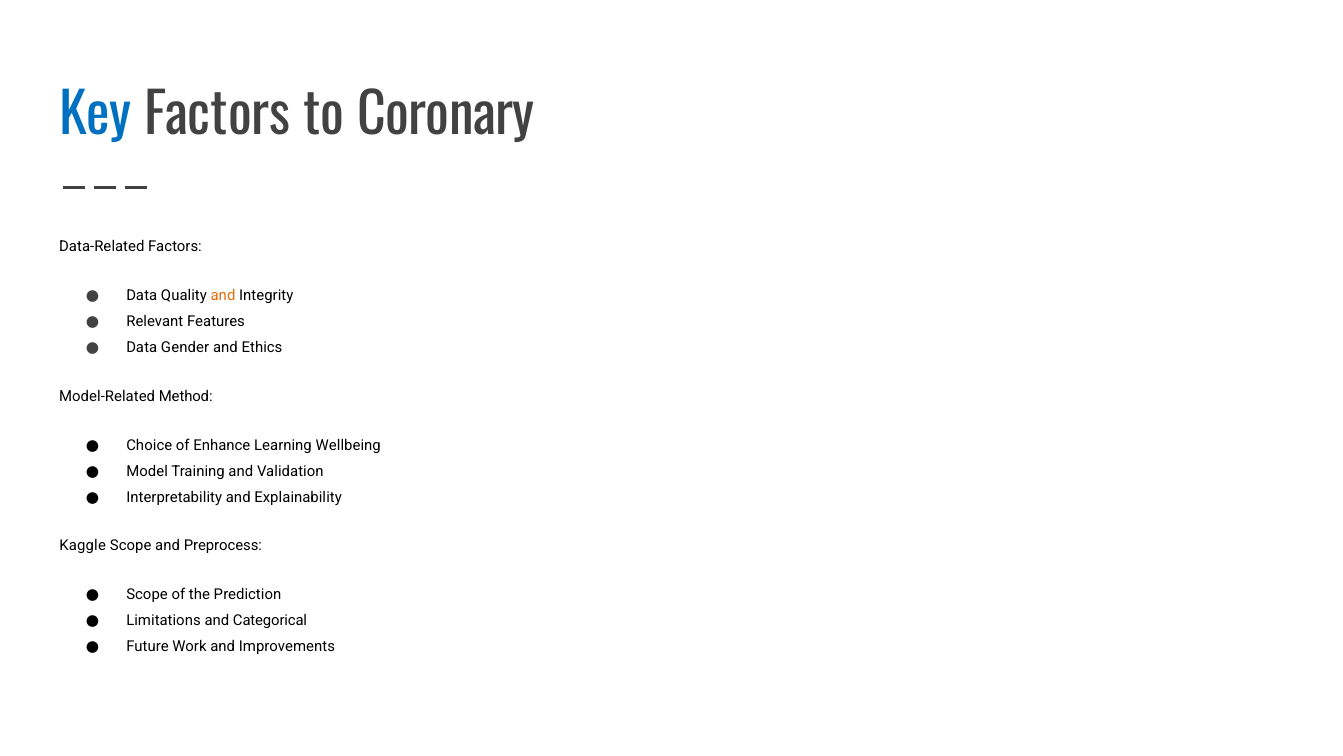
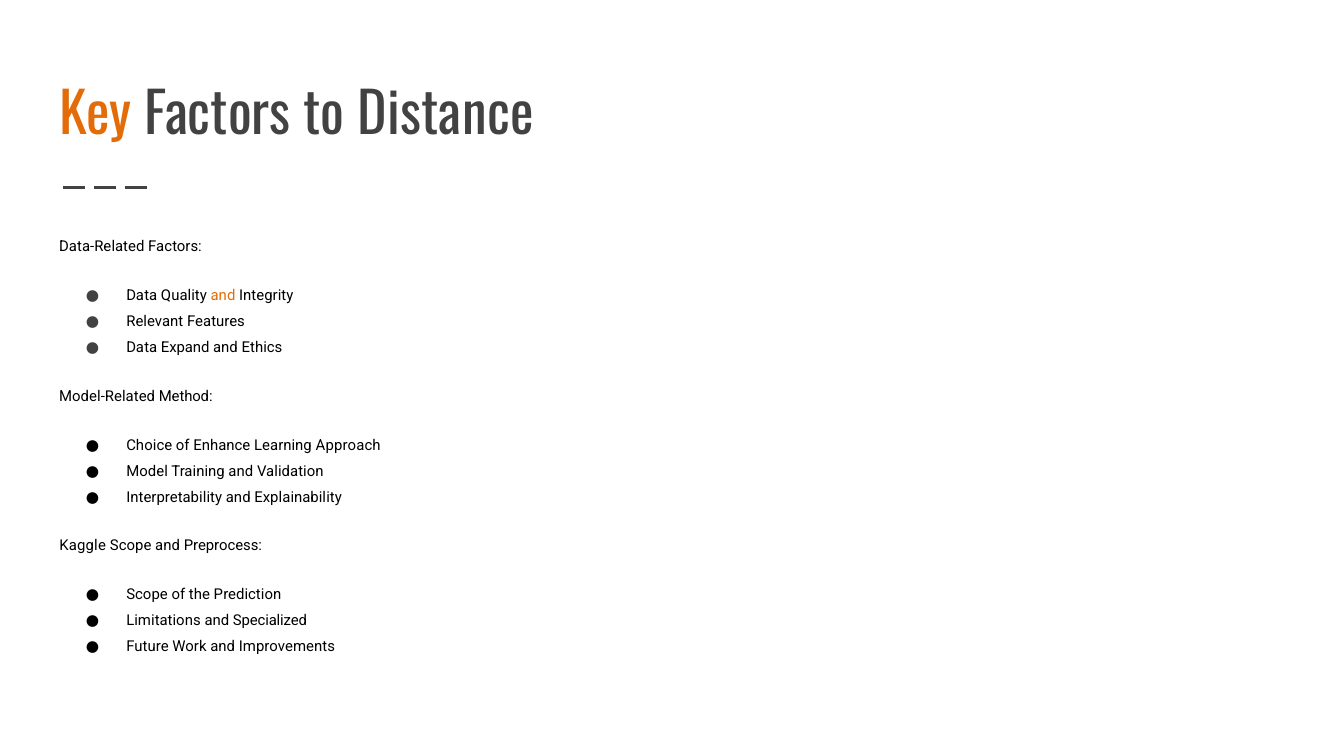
Key colour: blue -> orange
Coronary: Coronary -> Distance
Gender: Gender -> Expand
Wellbeing: Wellbeing -> Approach
Categorical: Categorical -> Specialized
